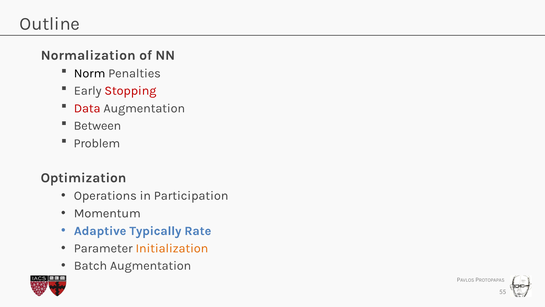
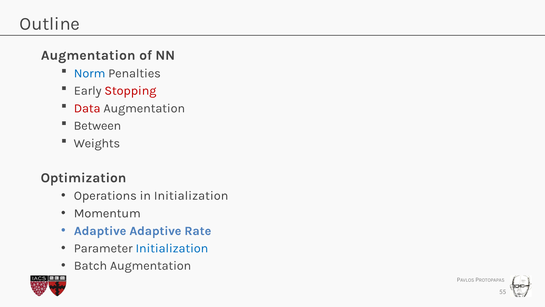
Normalization at (88, 55): Normalization -> Augmentation
Norm colour: black -> blue
Problem: Problem -> Weights
in Participation: Participation -> Initialization
Adaptive Typically: Typically -> Adaptive
Initialization at (172, 248) colour: orange -> blue
